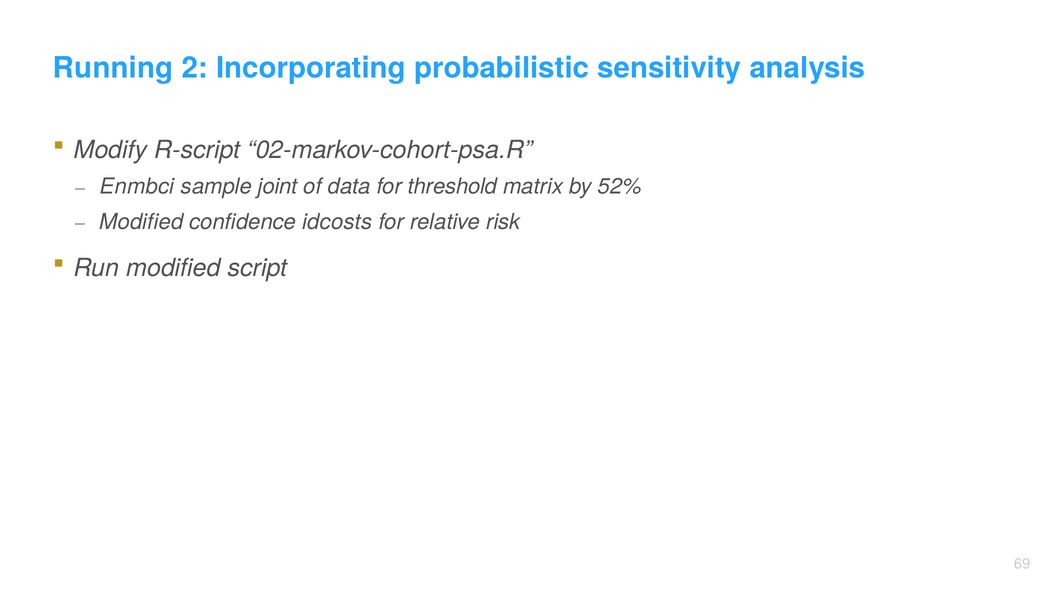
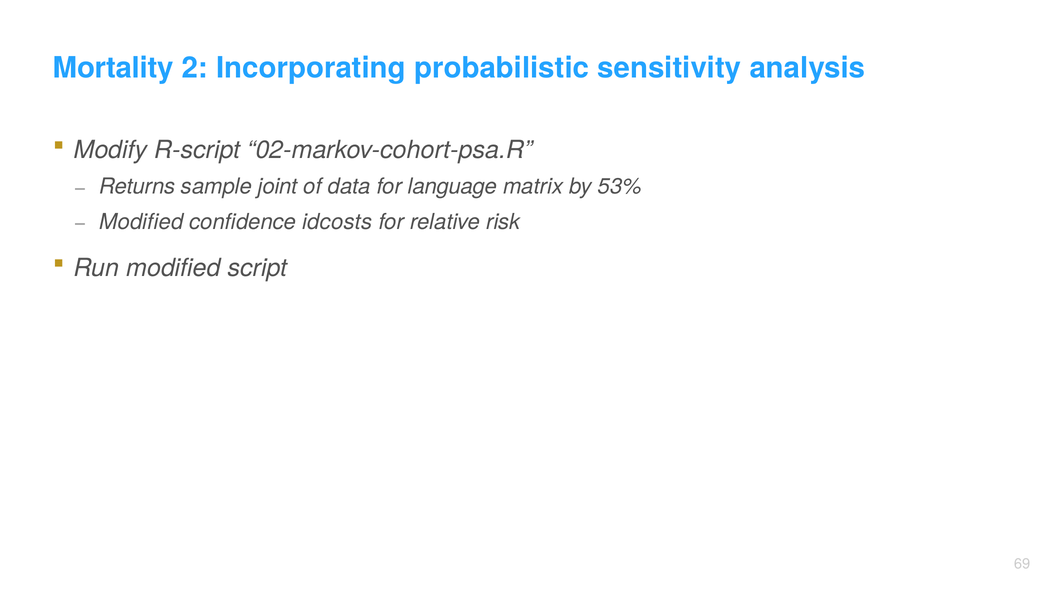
Running: Running -> Mortality
Enmbci: Enmbci -> Returns
threshold: threshold -> language
52%: 52% -> 53%
